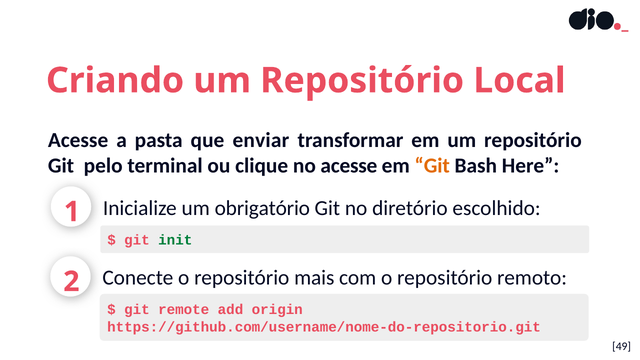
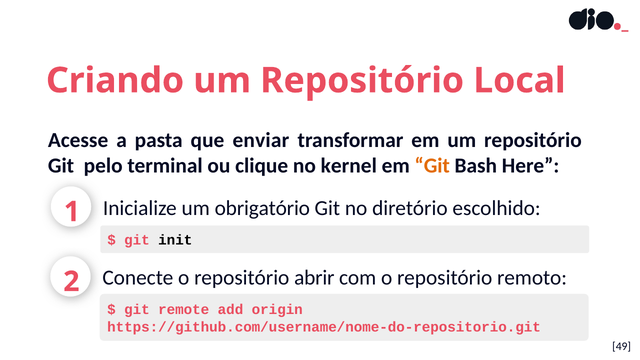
no acesse: acesse -> kernel
init colour: green -> black
mais: mais -> abrir
